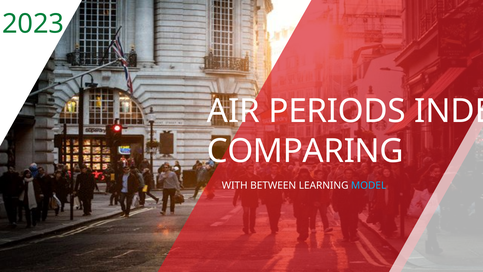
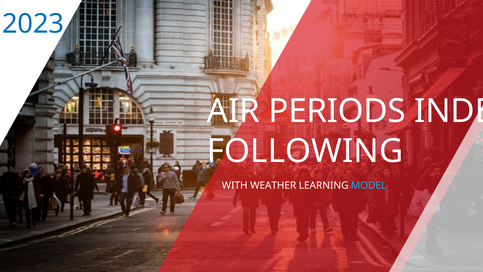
2023 colour: green -> blue
COMPARING: COMPARING -> FOLLOWING
BETWEEN: BETWEEN -> WEATHER
